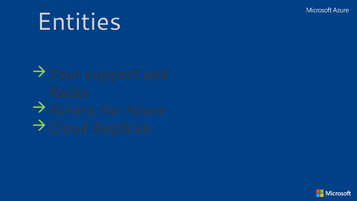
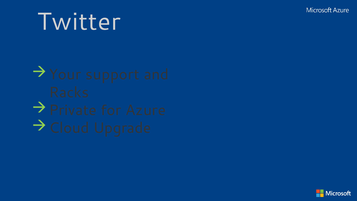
Entities: Entities -> Twitter
Across: Across -> Private
Replicas: Replicas -> Upgrade
